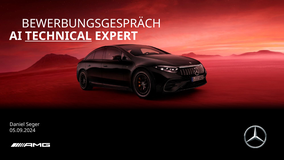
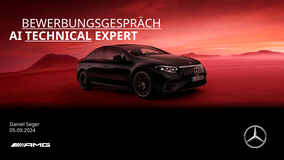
BEWERBUNGSGESPRÄCH underline: none -> present
